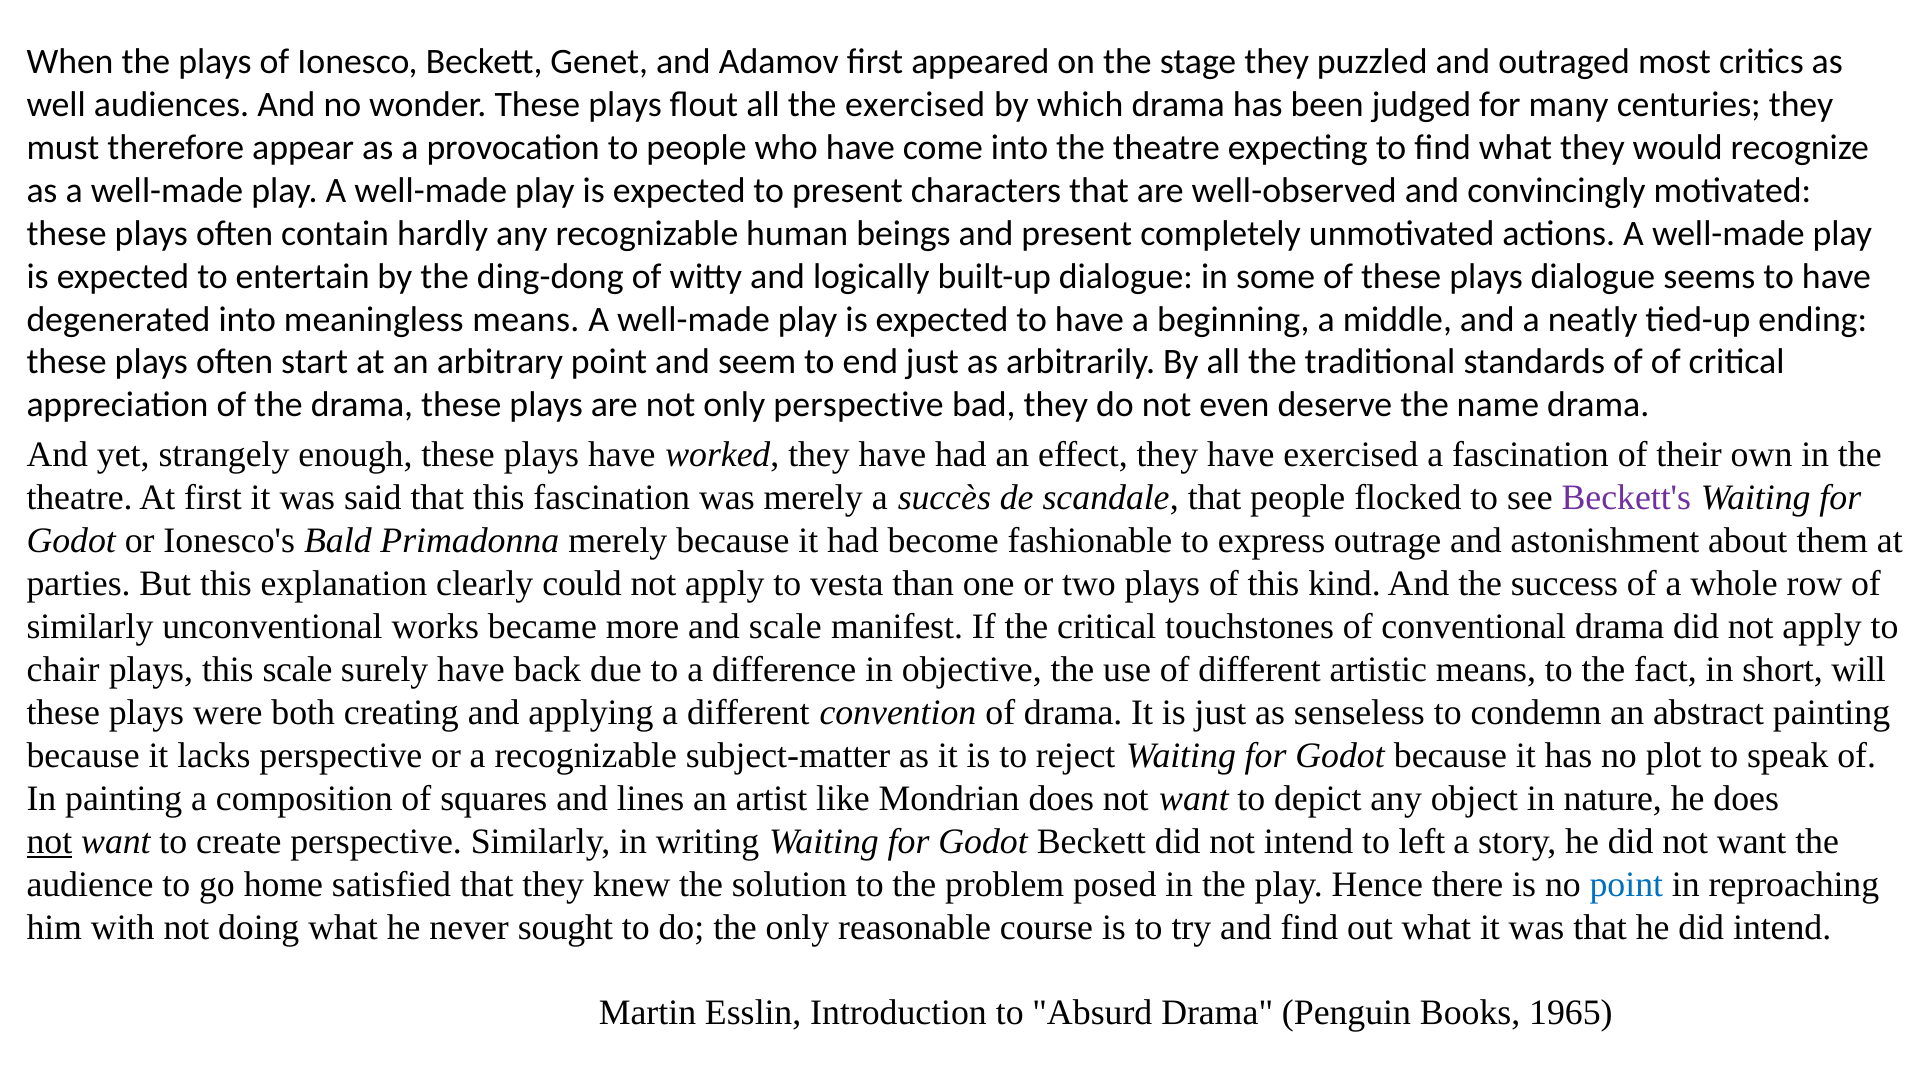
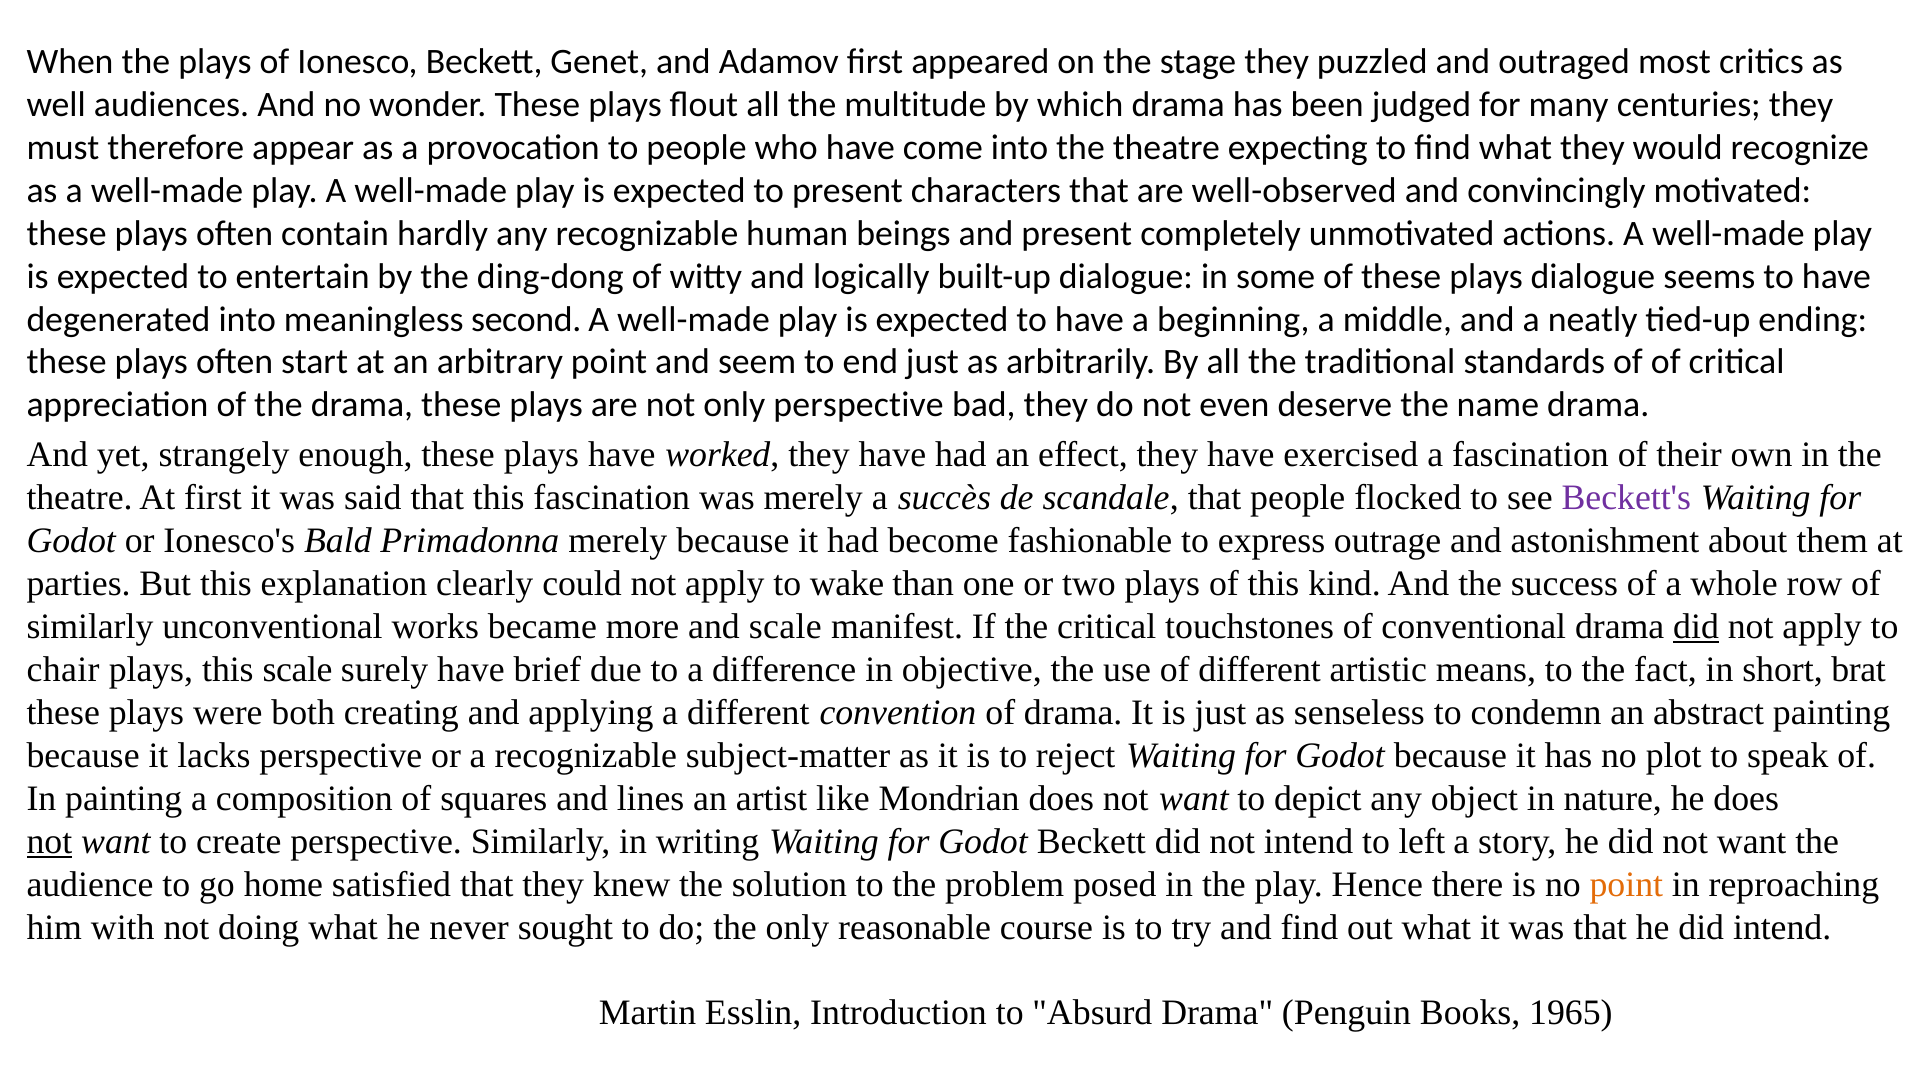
the exercised: exercised -> multitude
meaningless means: means -> second
vesta: vesta -> wake
did at (1696, 627) underline: none -> present
back: back -> brief
will: will -> brat
point at (1626, 885) colour: blue -> orange
